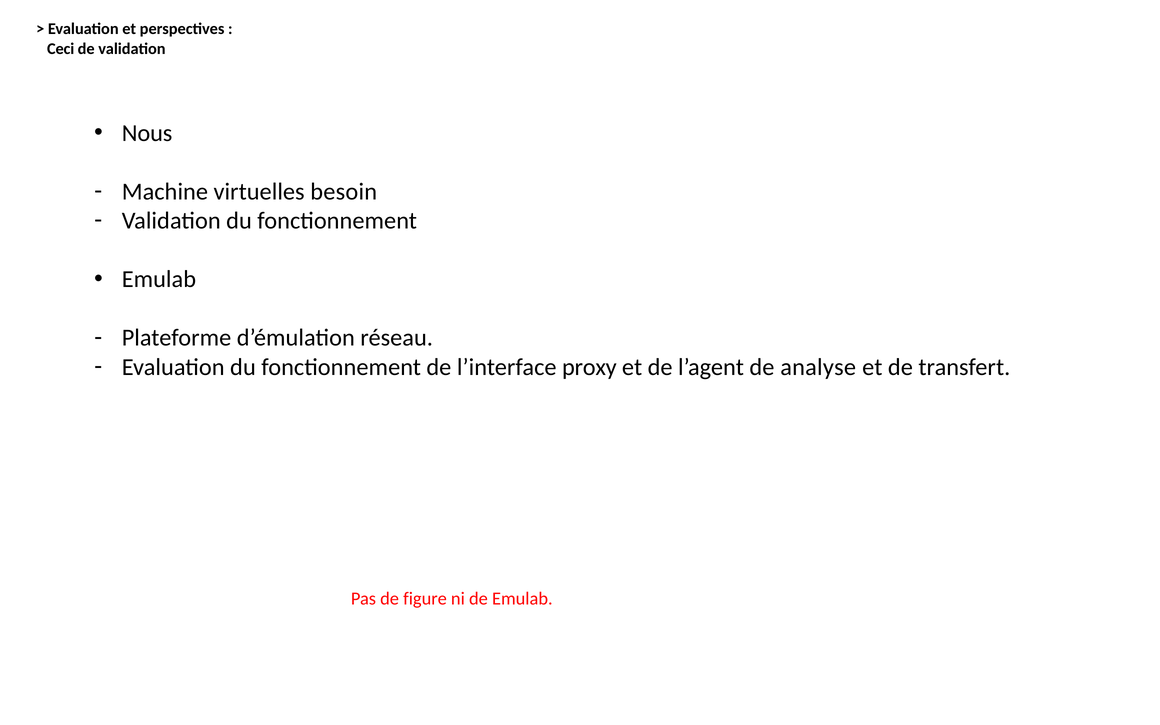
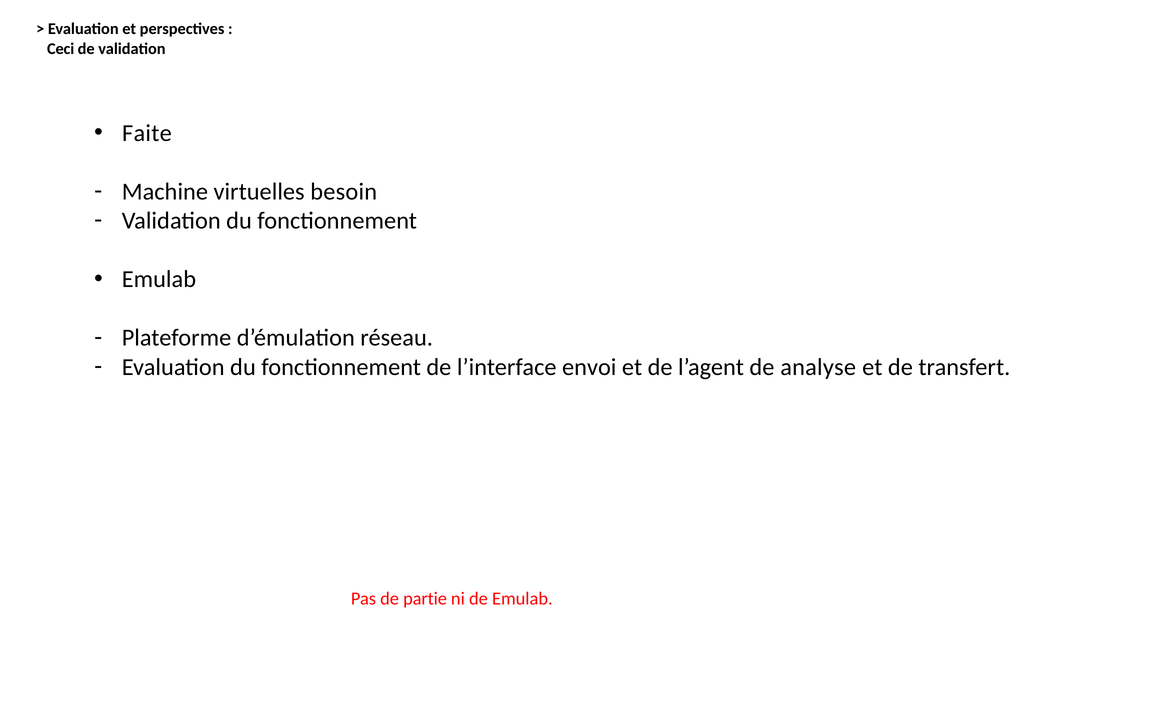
Nous: Nous -> Faite
proxy: proxy -> envoi
figure: figure -> partie
